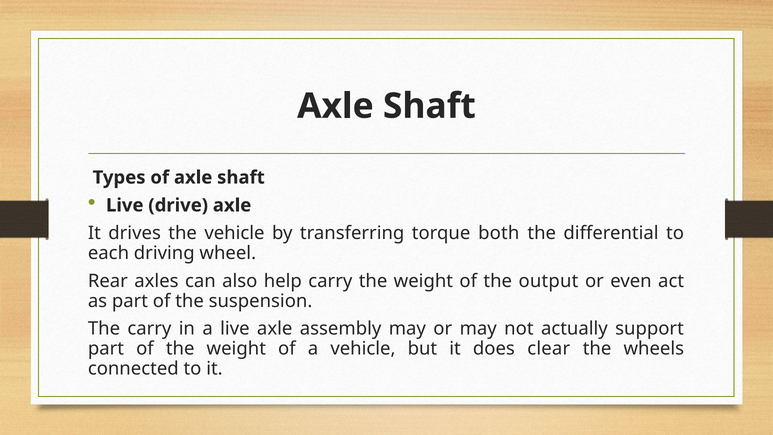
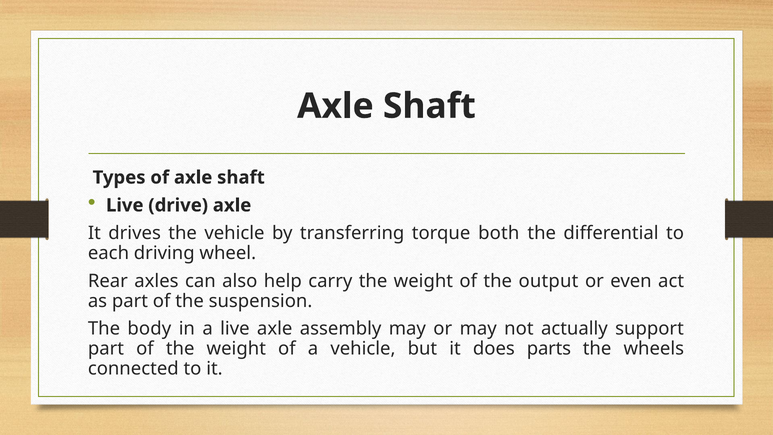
The carry: carry -> body
clear: clear -> parts
